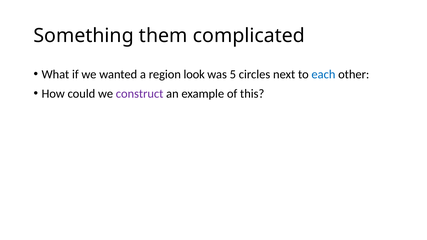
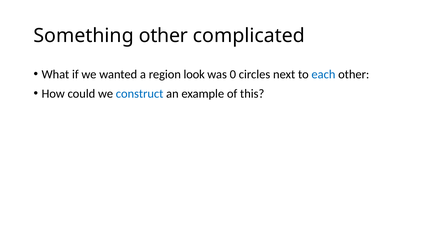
Something them: them -> other
5: 5 -> 0
construct colour: purple -> blue
